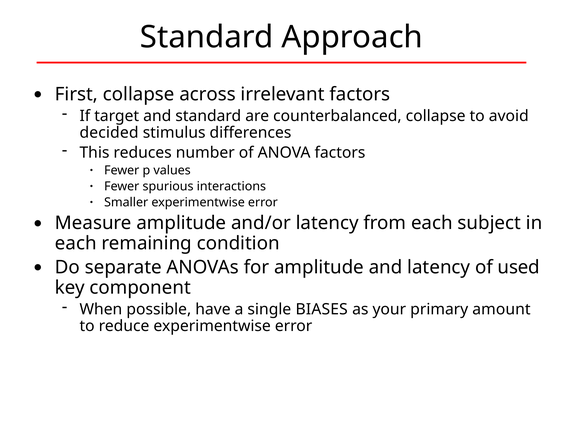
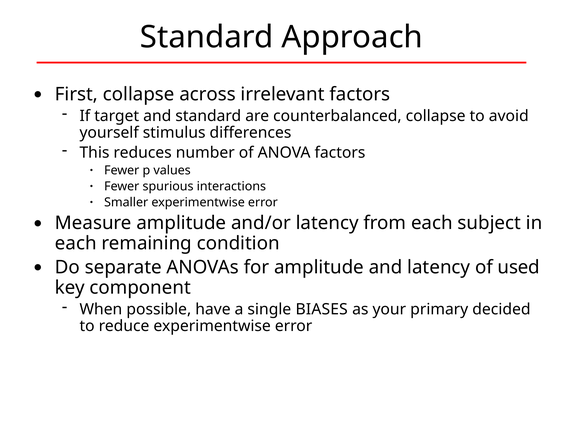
decided: decided -> yourself
amount: amount -> decided
